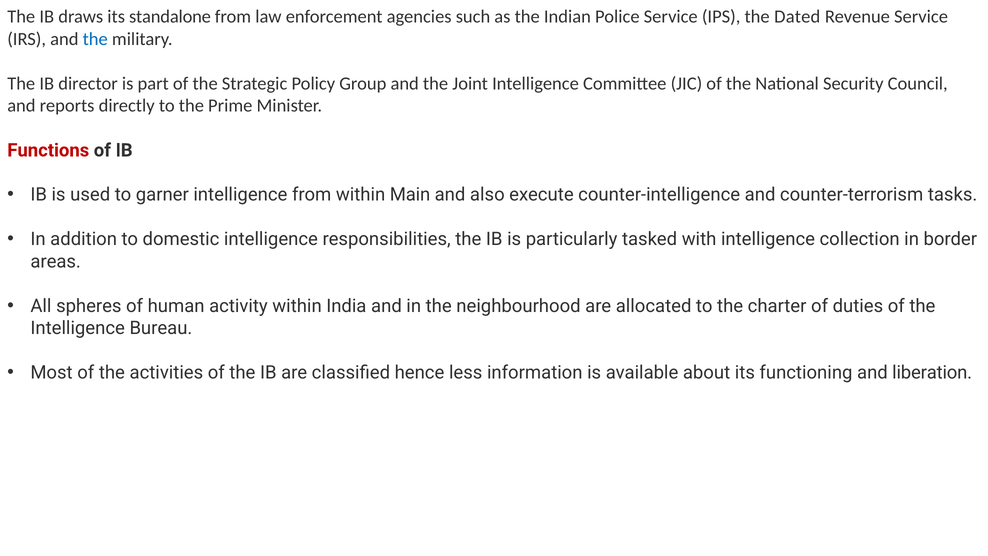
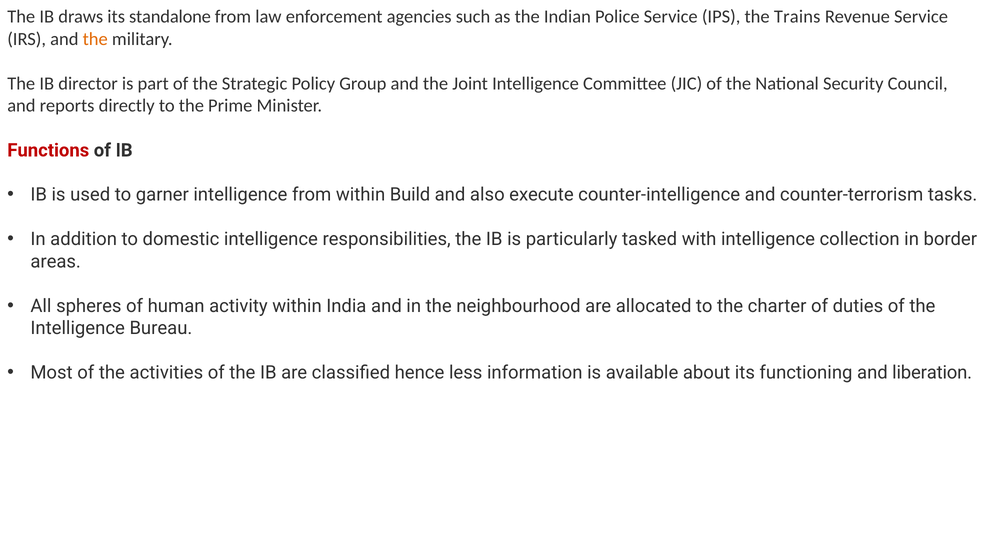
Dated: Dated -> Trains
the at (95, 39) colour: blue -> orange
Main: Main -> Build
